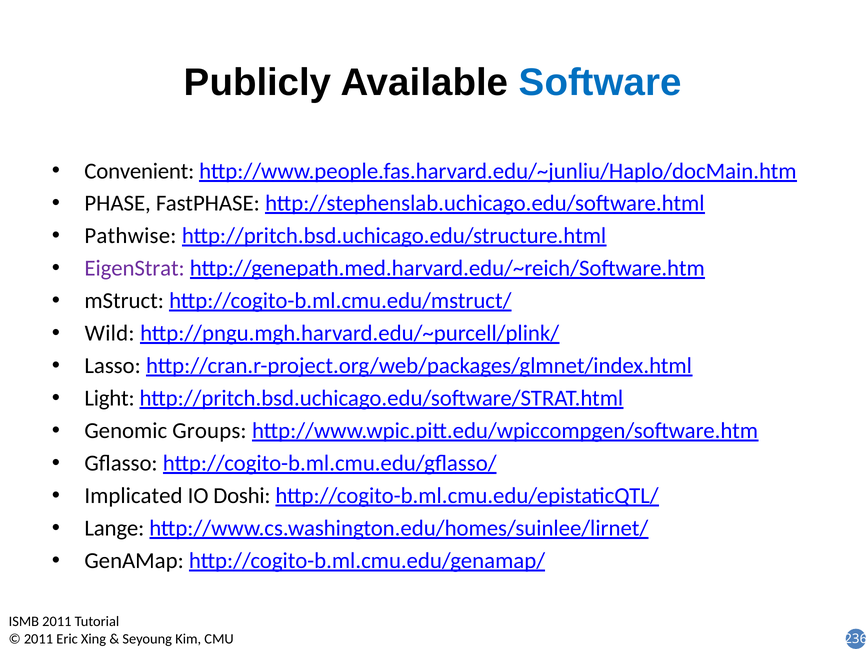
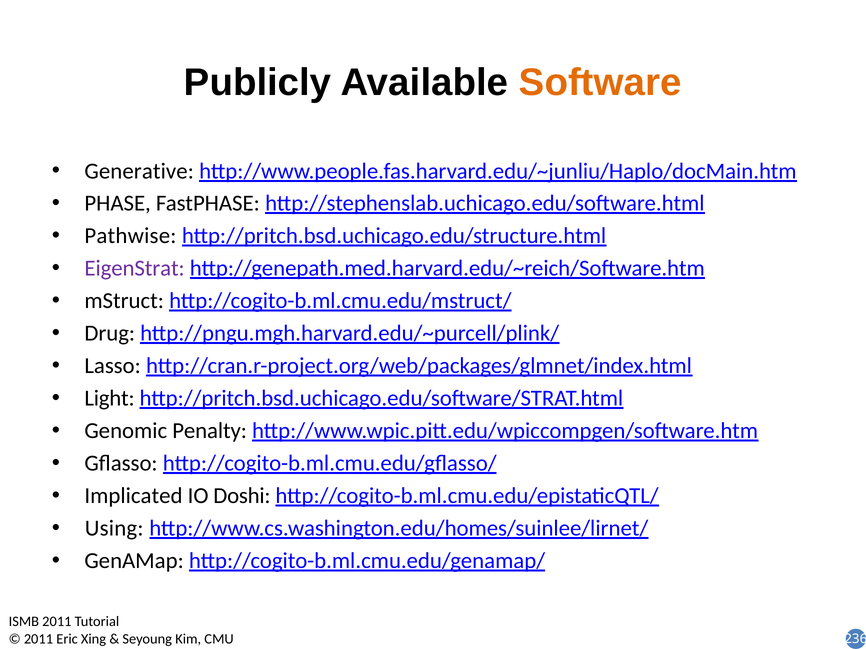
Software colour: blue -> orange
Convenient: Convenient -> Generative
Wild: Wild -> Drug
Groups: Groups -> Penalty
Lange: Lange -> Using
